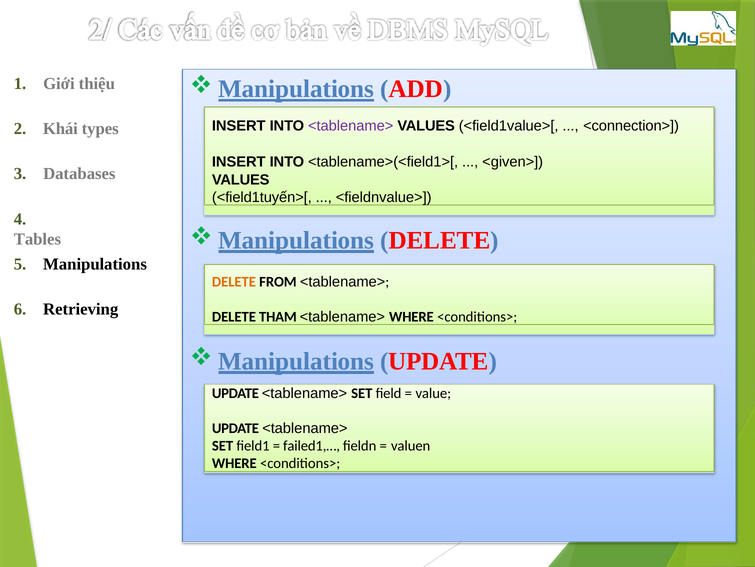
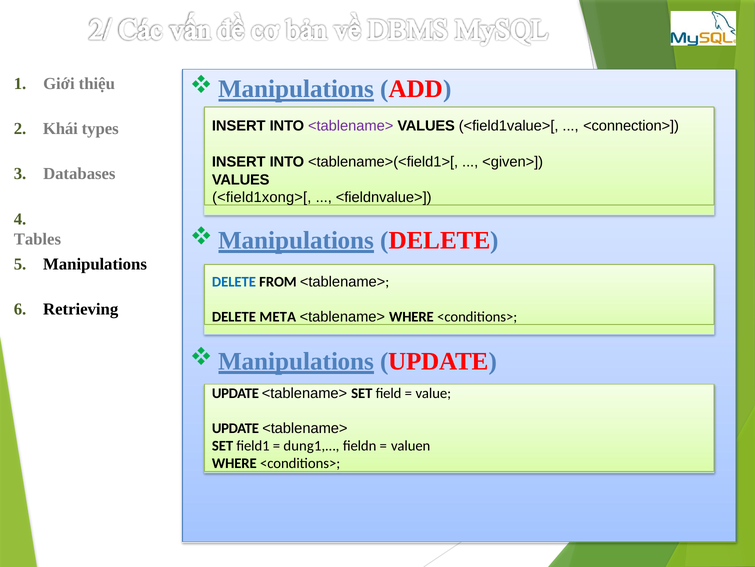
<field1tuyến>[: <field1tuyến>[ -> <field1xong>[
DELETE at (234, 281) colour: orange -> blue
THAM: THAM -> META
failed1,…: failed1,… -> dung1,…
